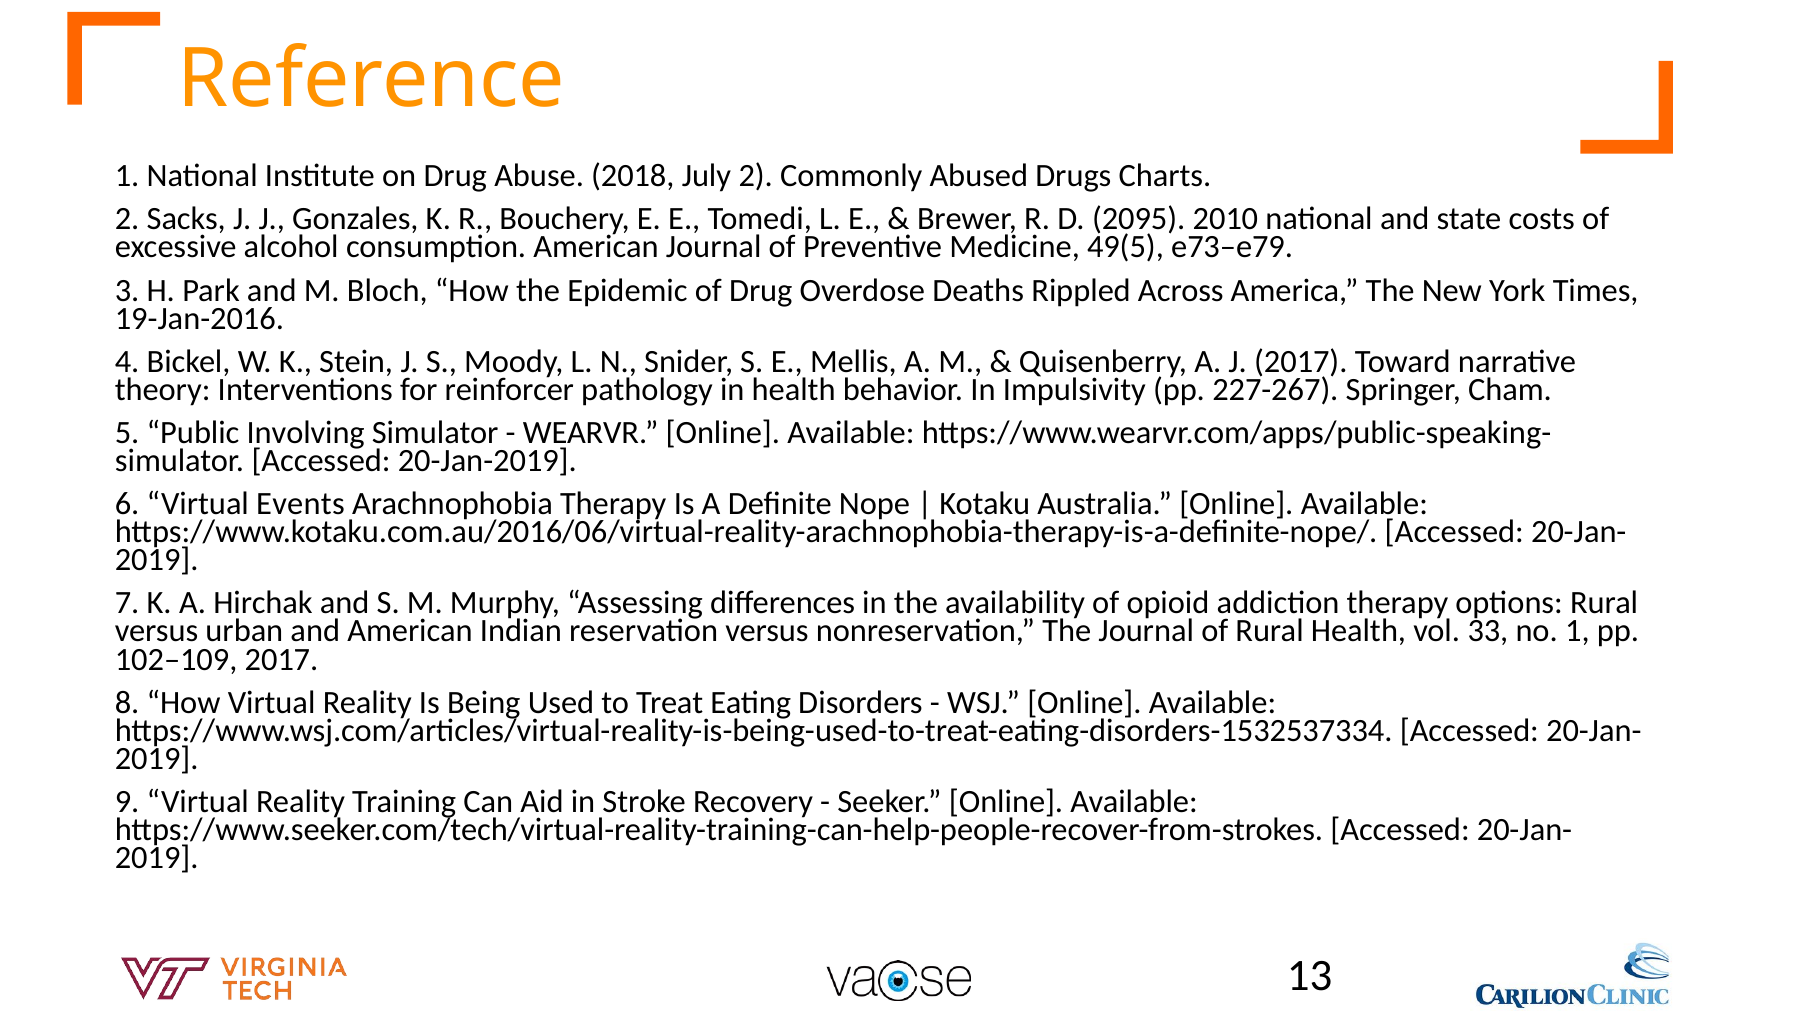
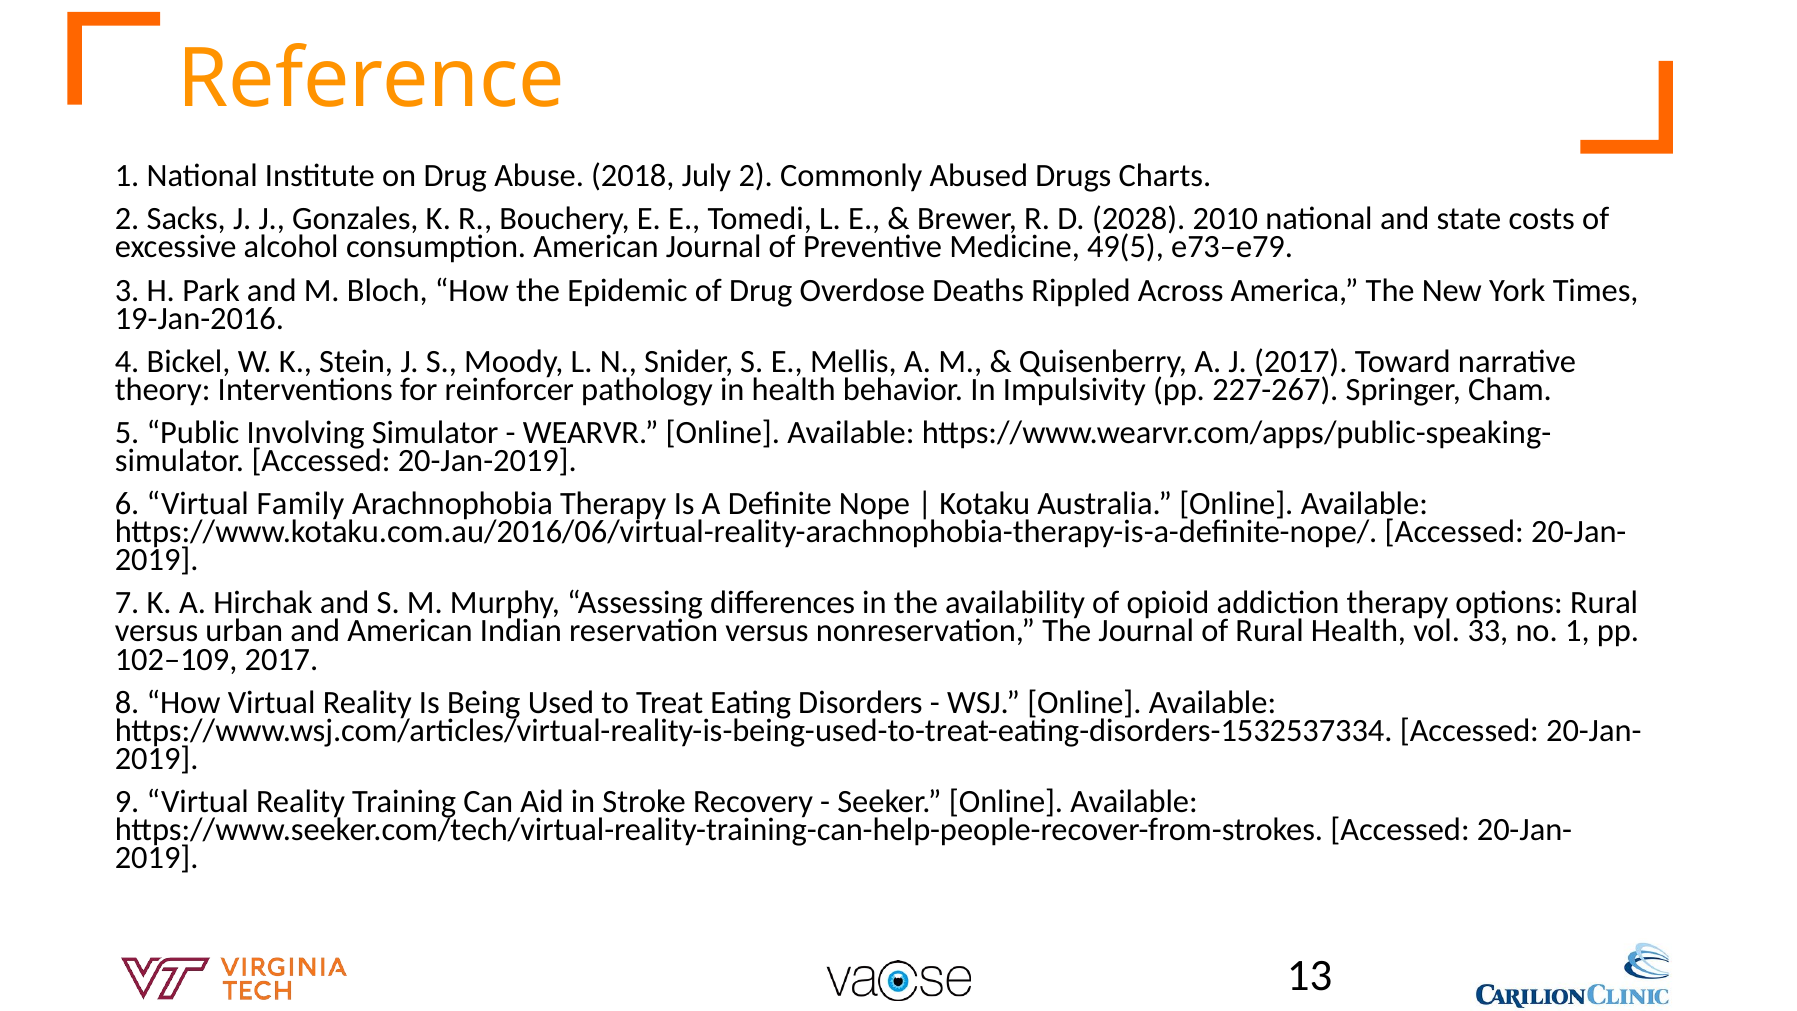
2095: 2095 -> 2028
Events: Events -> Family
